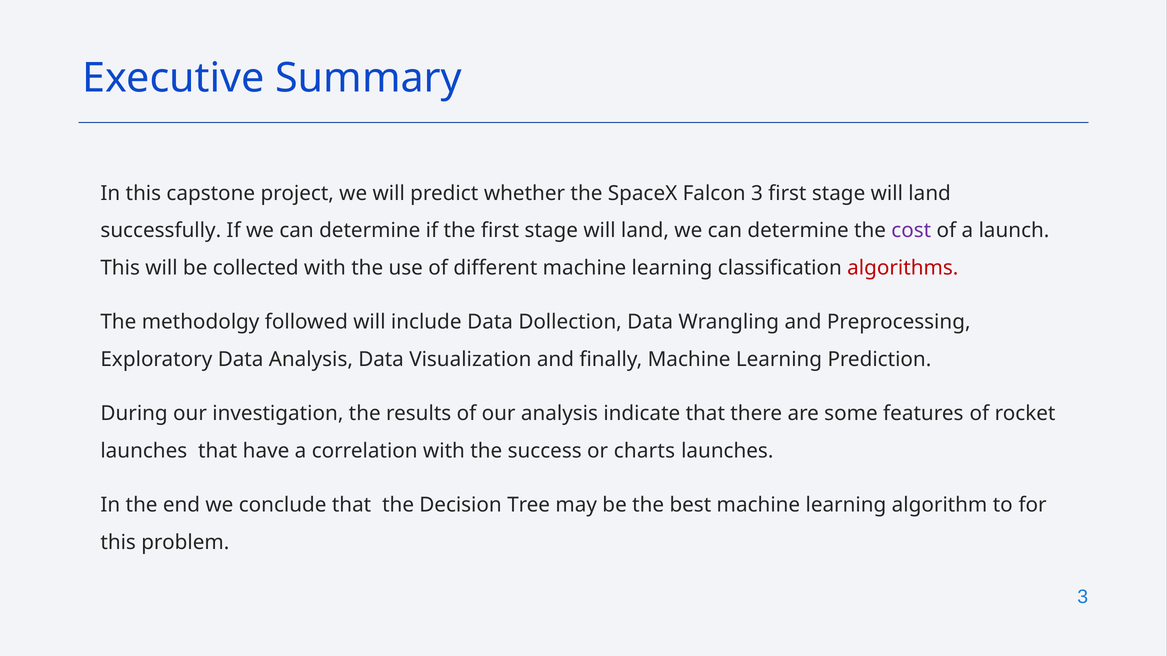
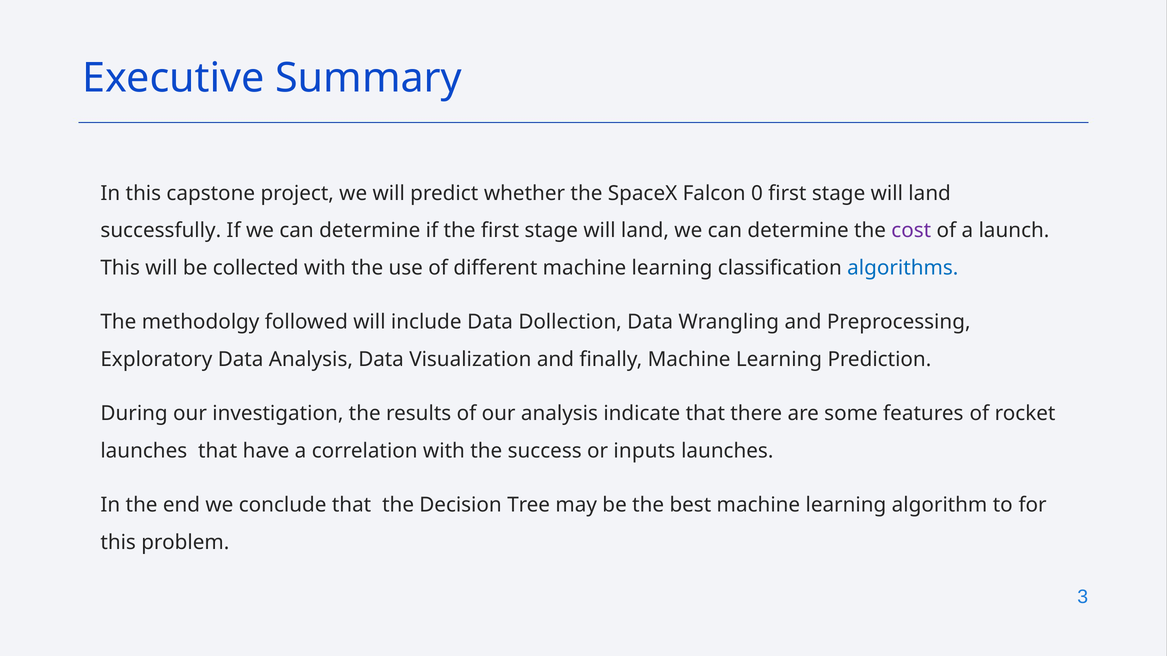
Falcon 3: 3 -> 0
algorithms colour: red -> blue
charts: charts -> inputs
